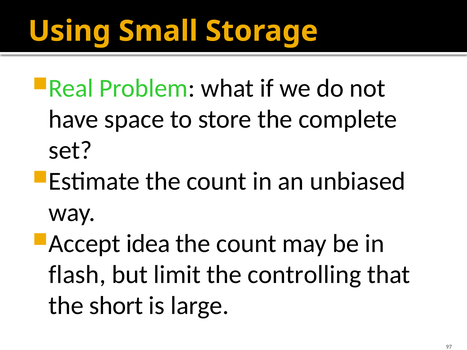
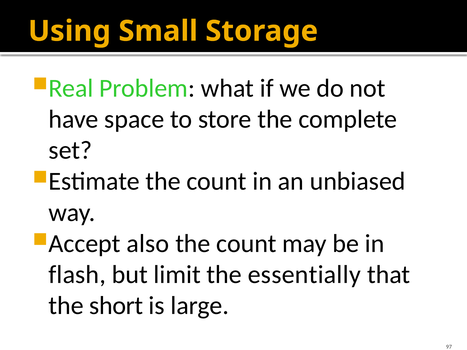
idea: idea -> also
controlling: controlling -> essentially
